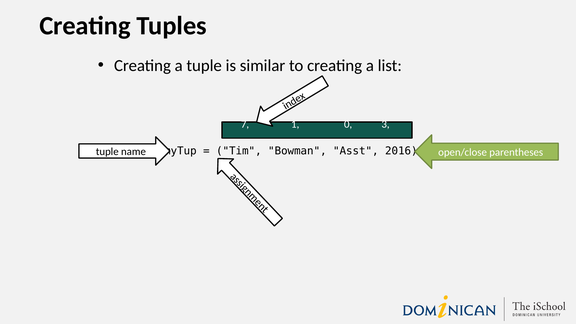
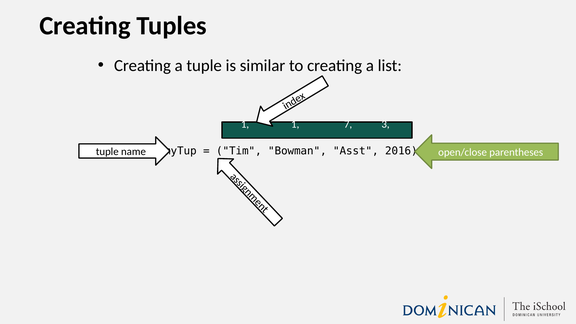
7 at (245, 124): 7 -> 1
0: 0 -> 7
